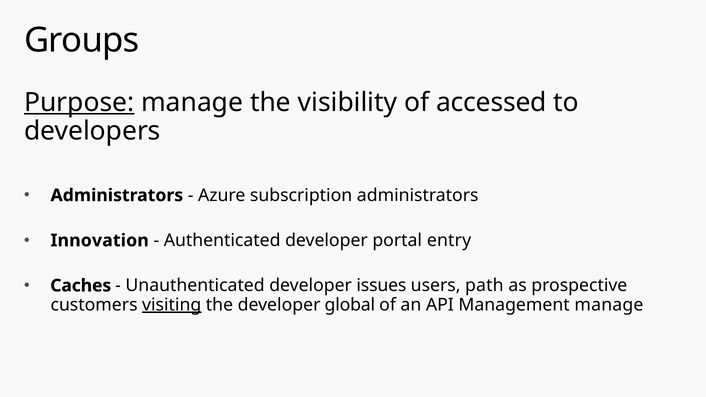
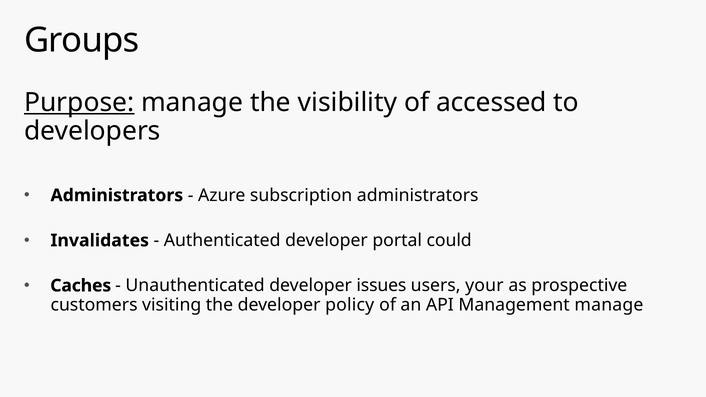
Innovation: Innovation -> Invalidates
entry: entry -> could
path: path -> your
visiting underline: present -> none
global: global -> policy
